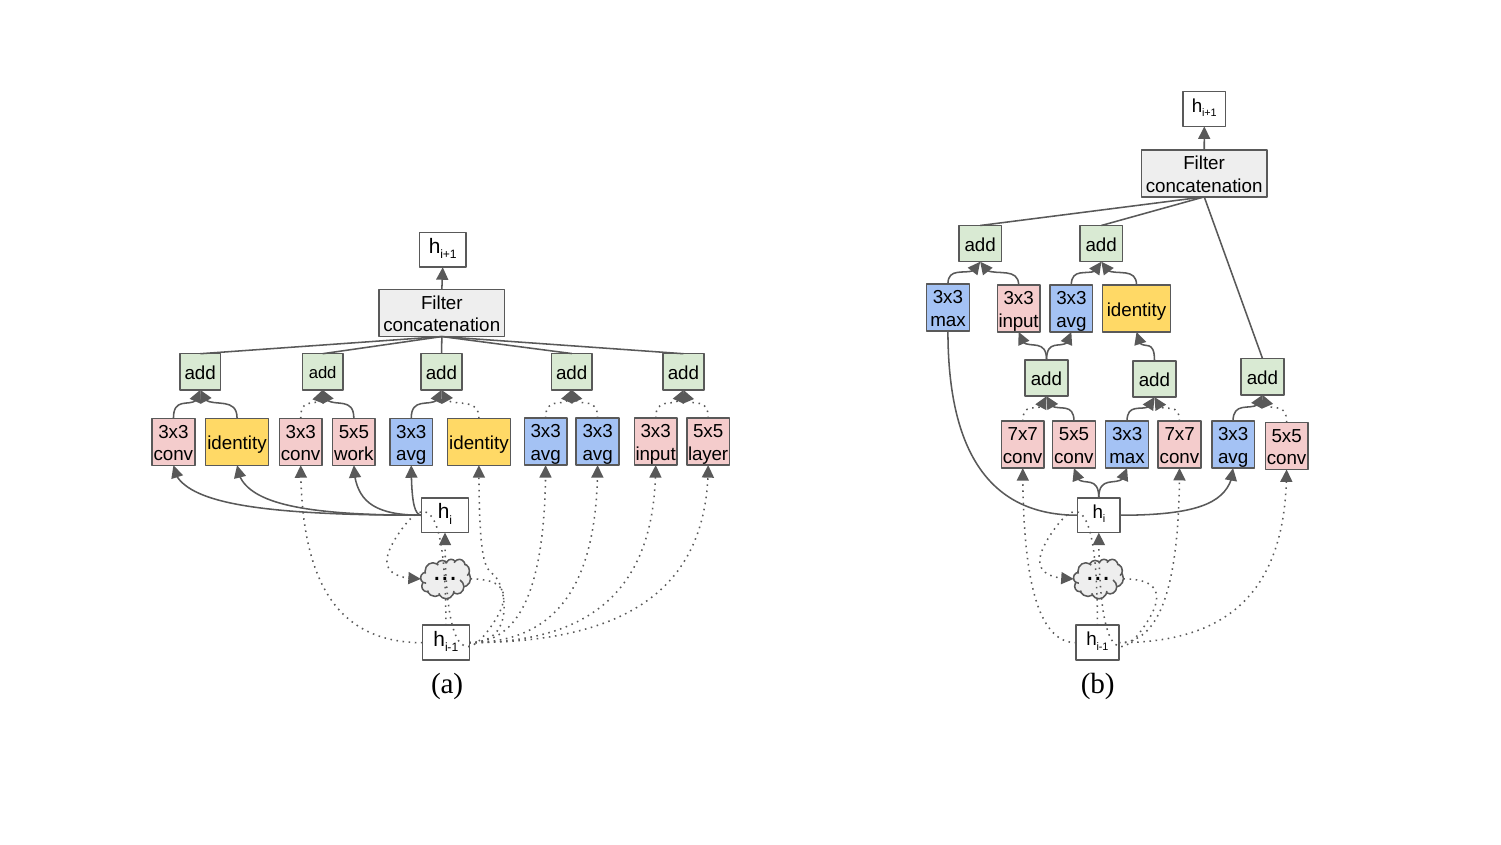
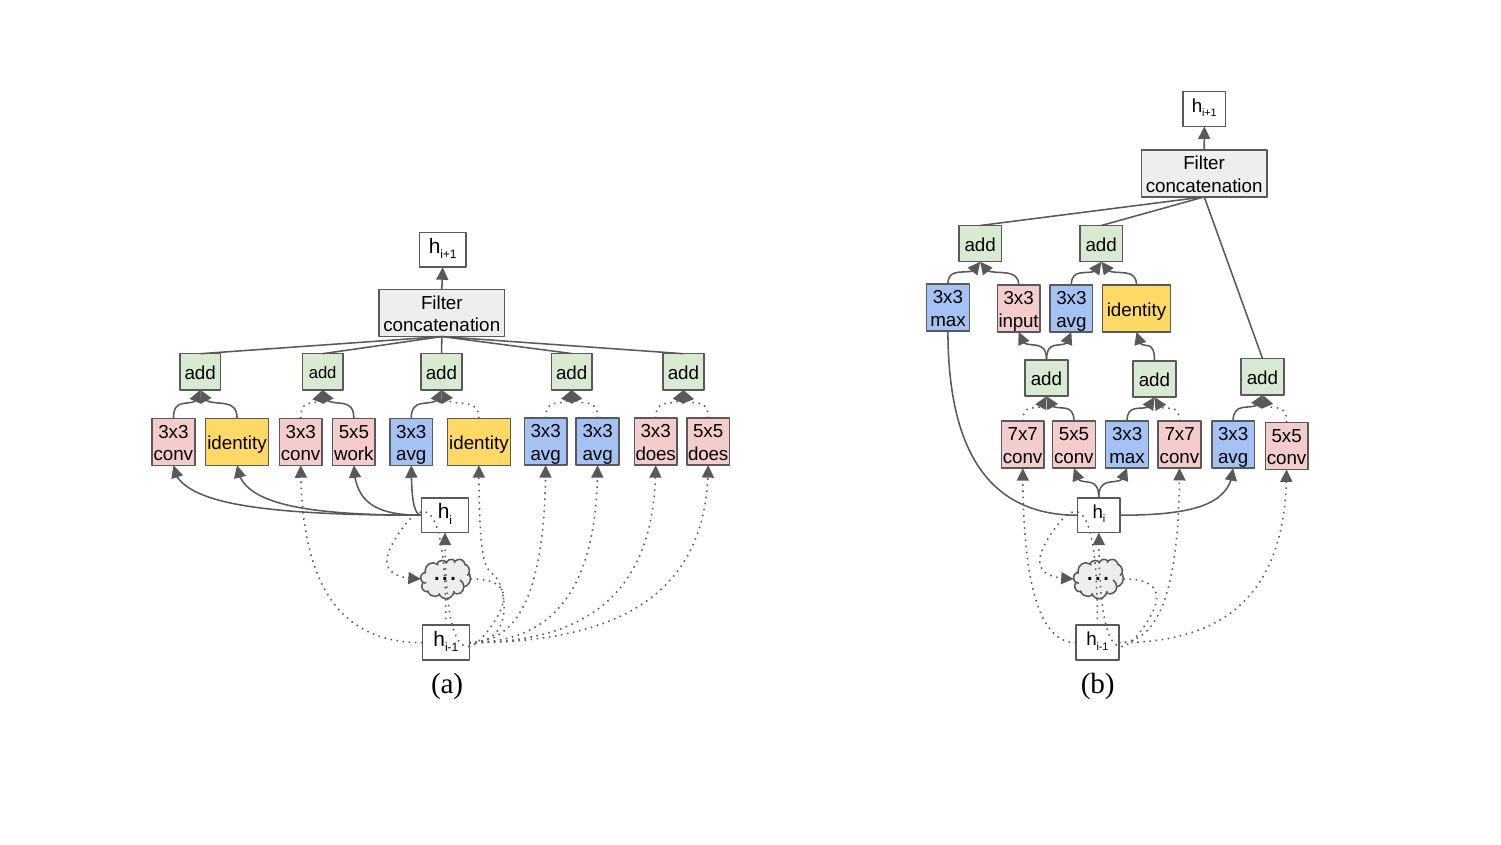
input at (656, 454): input -> does
layer at (708, 454): layer -> does
